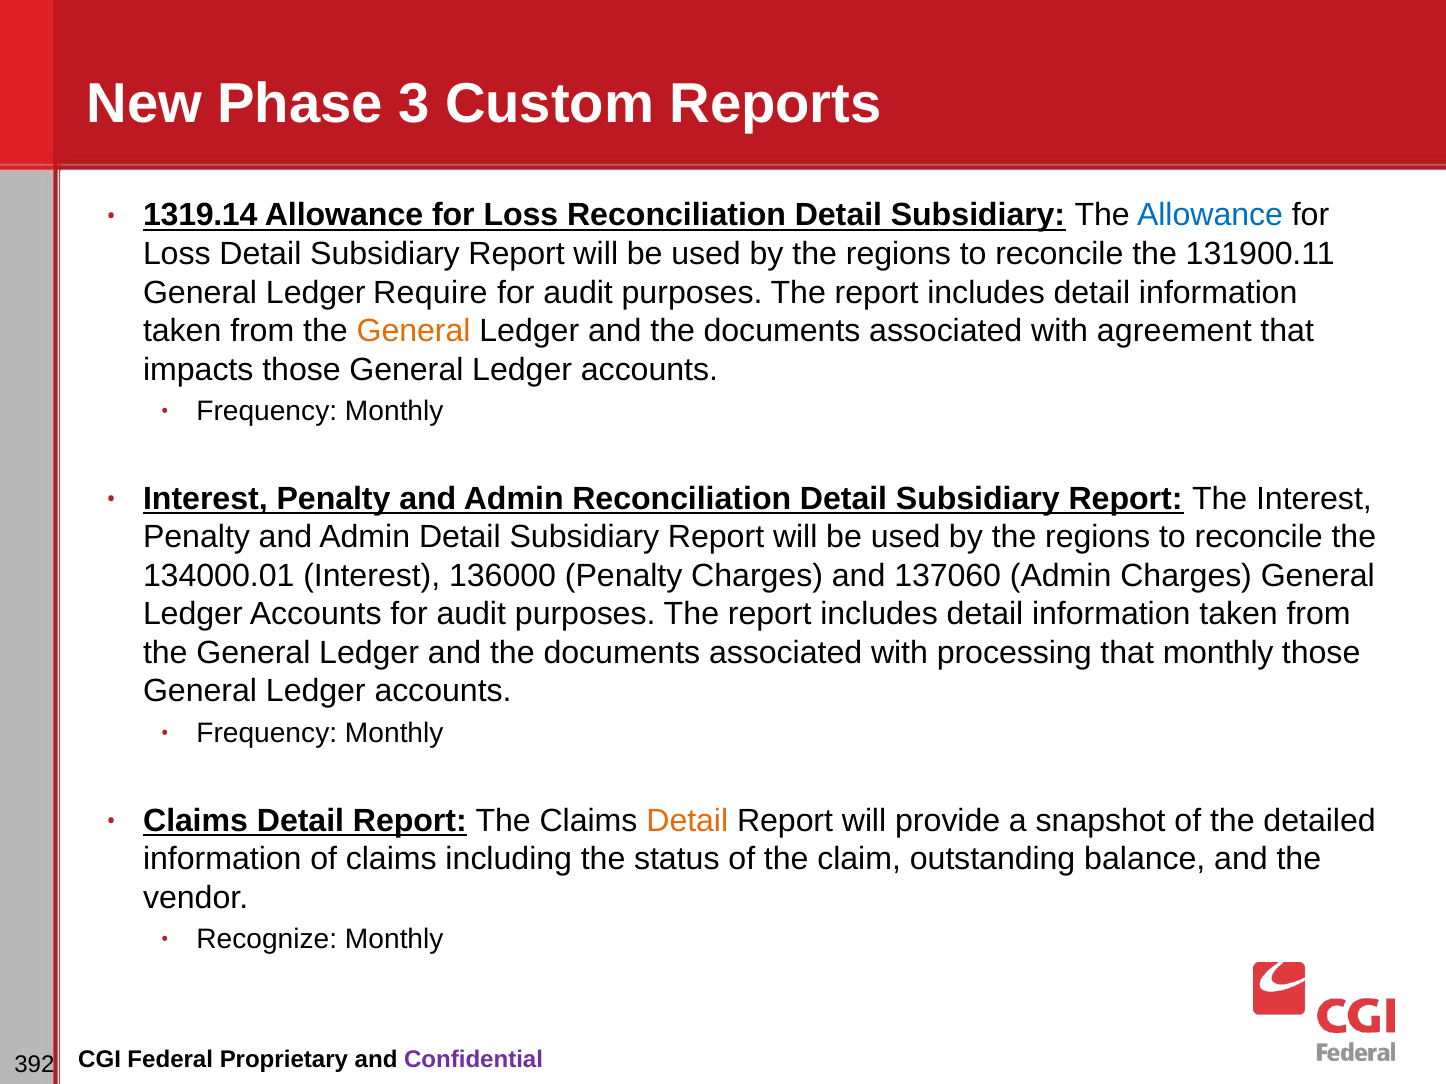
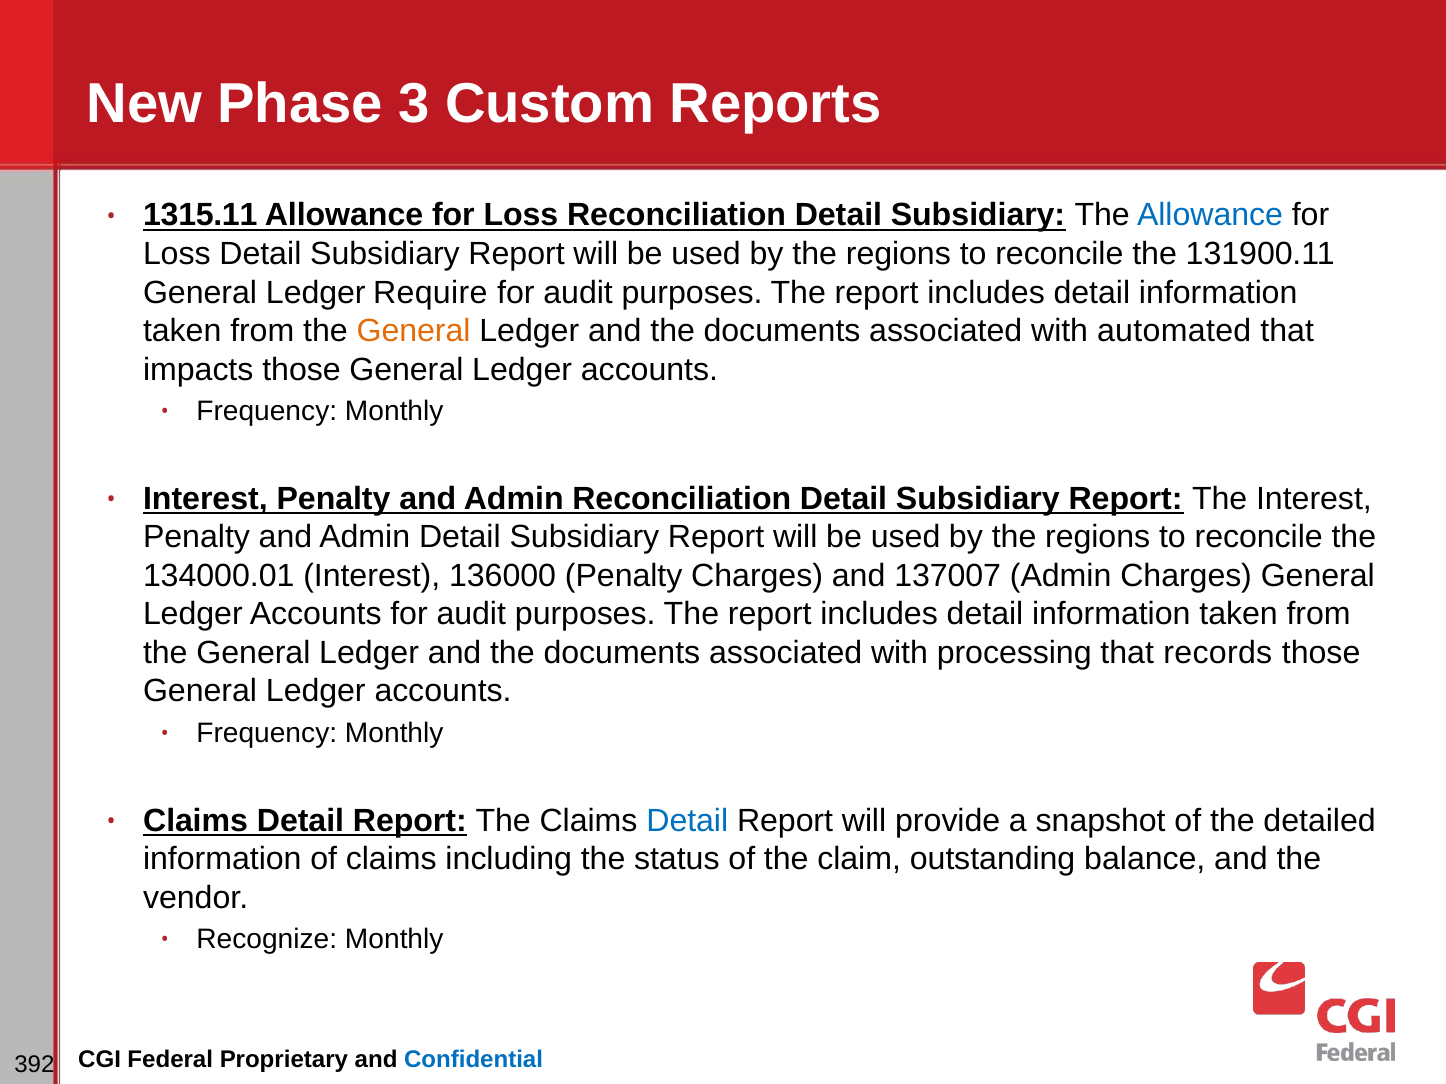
1319.14: 1319.14 -> 1315.11
agreement: agreement -> automated
137060: 137060 -> 137007
that monthly: monthly -> records
Detail at (687, 821) colour: orange -> blue
Confidential colour: purple -> blue
